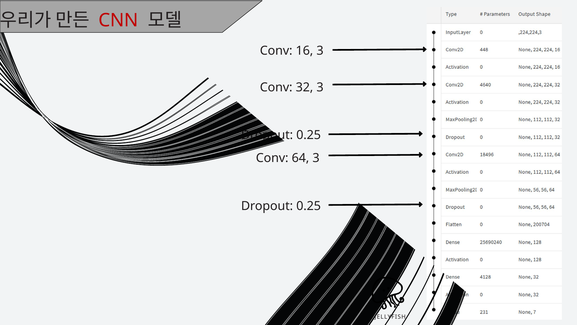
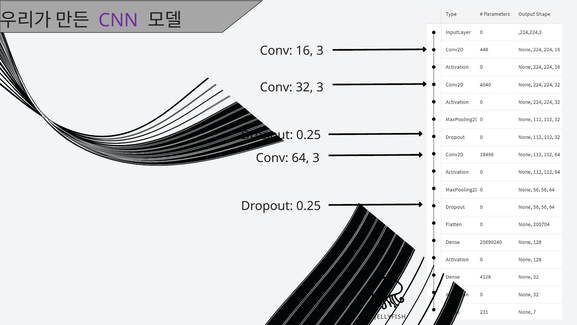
CNN colour: red -> purple
